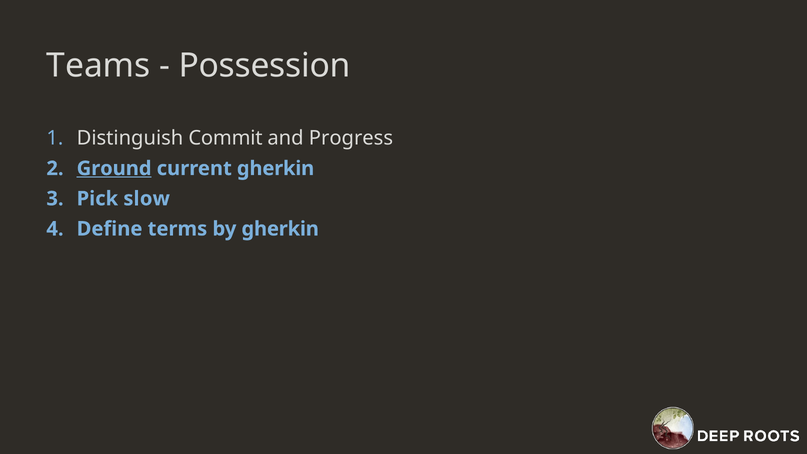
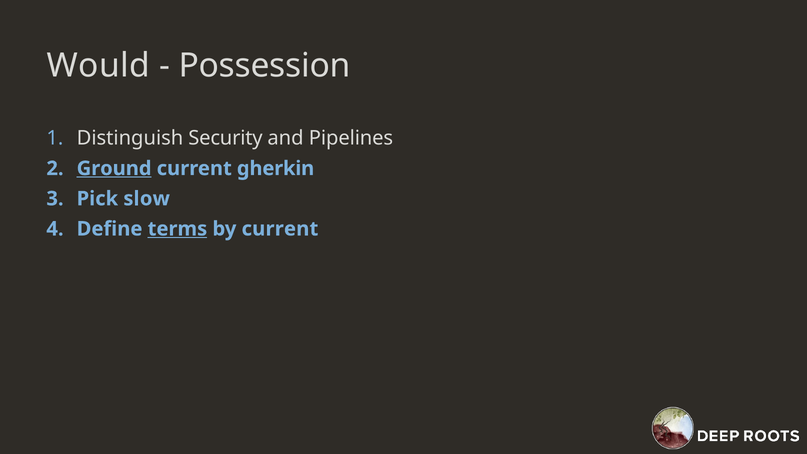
Teams: Teams -> Would
Commit: Commit -> Security
Progress: Progress -> Pipelines
terms underline: none -> present
by gherkin: gherkin -> current
